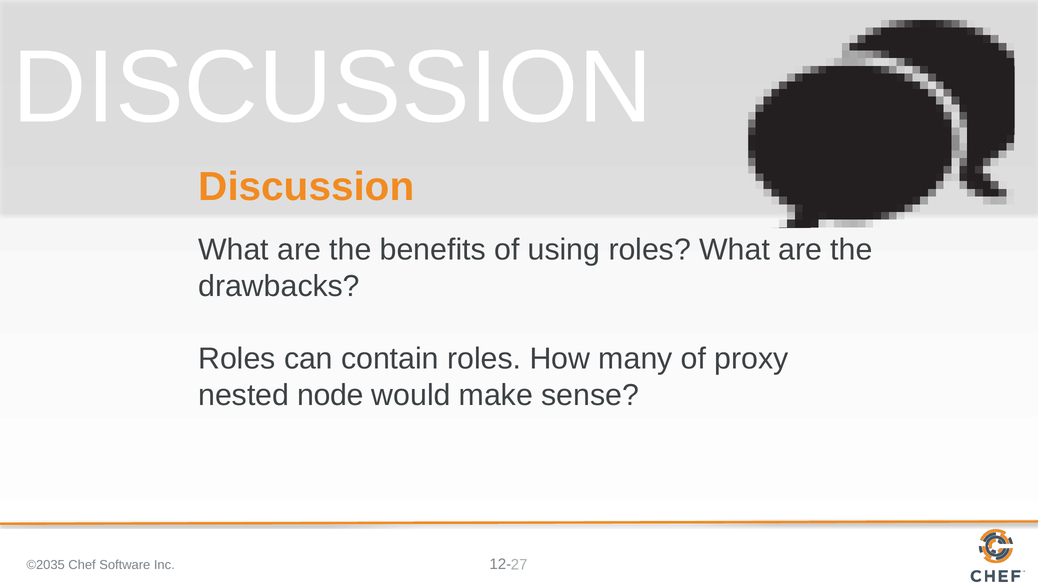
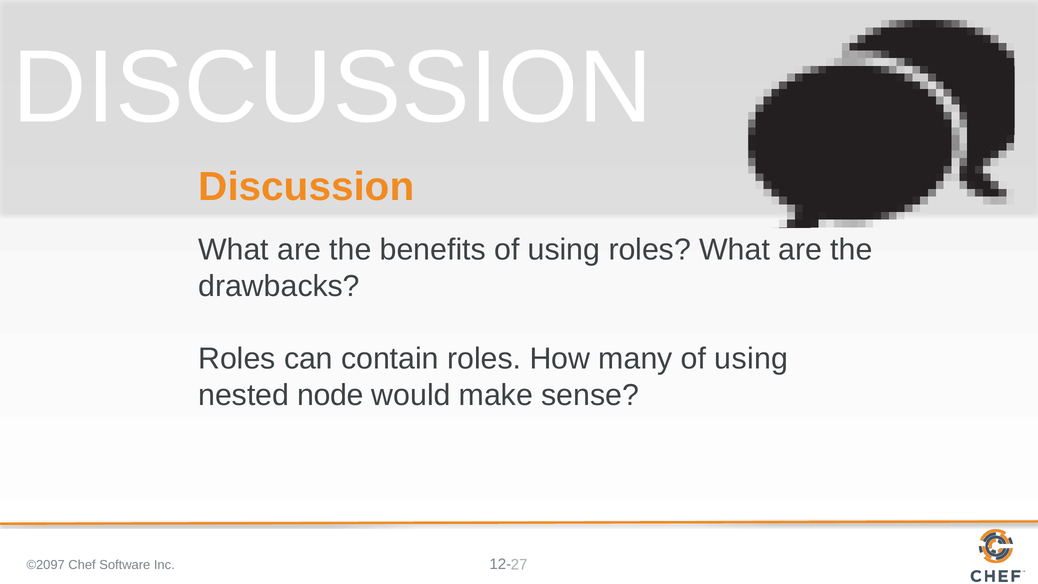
many of proxy: proxy -> using
©2035: ©2035 -> ©2097
